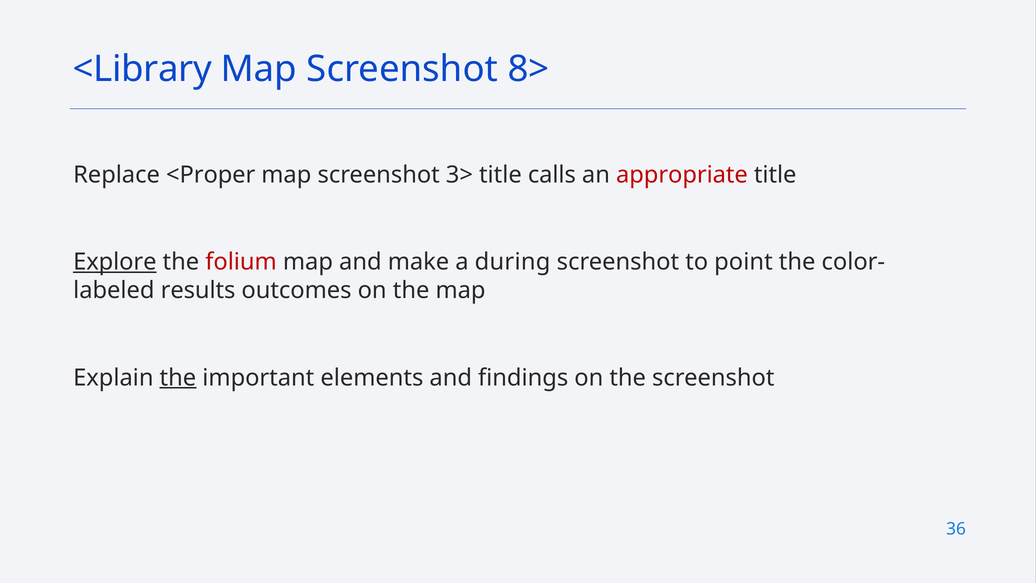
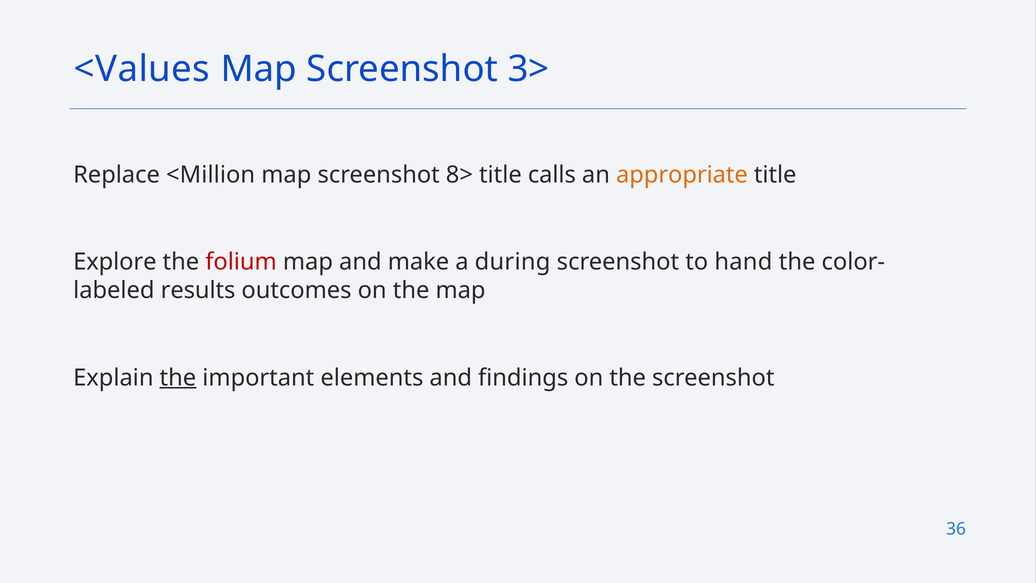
<Library: <Library -> <Values
8>: 8> -> 3>
<Proper: <Proper -> <Million
3>: 3> -> 8>
appropriate colour: red -> orange
Explore underline: present -> none
point: point -> hand
